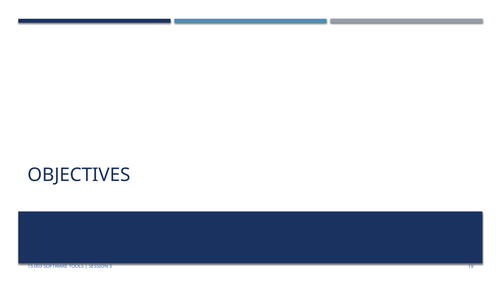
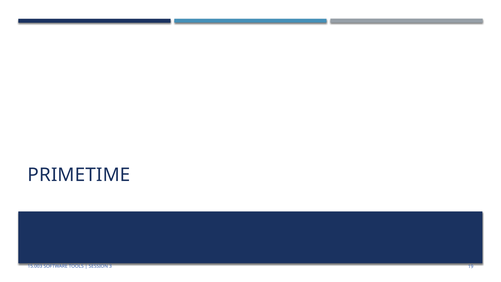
OBJECTIVES: OBJECTIVES -> PRIMETIME
